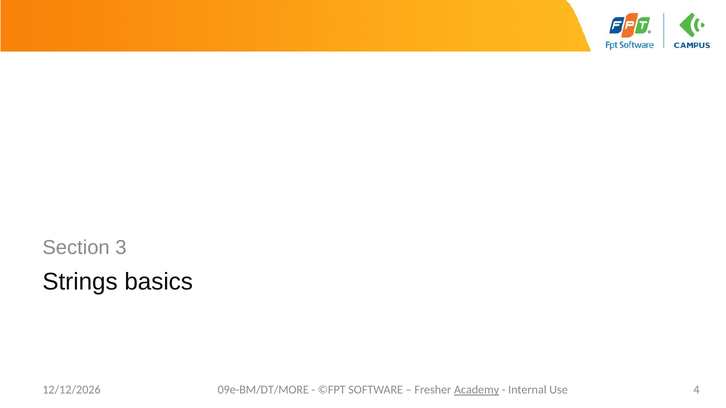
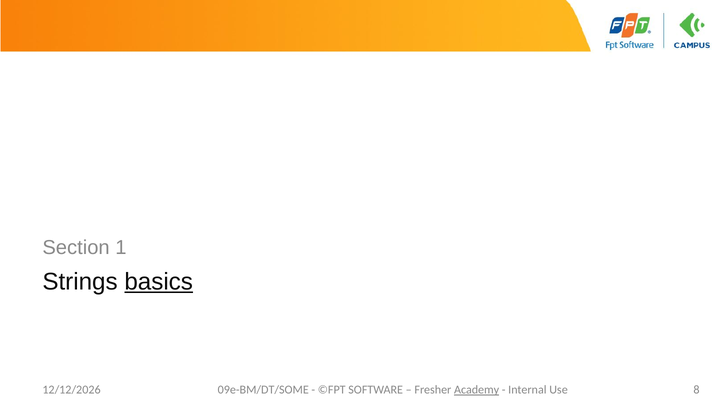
3: 3 -> 1
basics underline: none -> present
09e-BM/DT/MORE: 09e-BM/DT/MORE -> 09e-BM/DT/SOME
4: 4 -> 8
